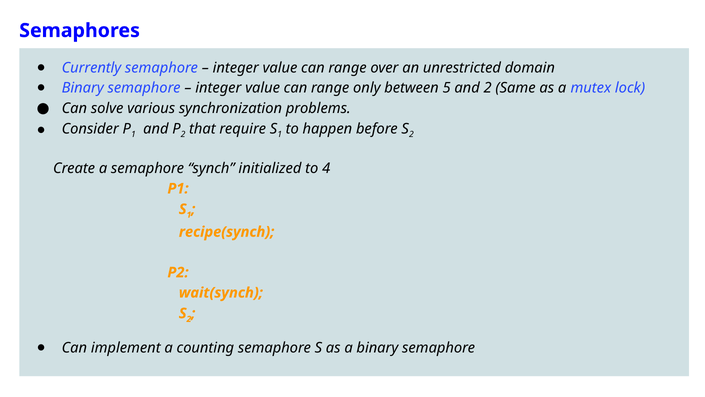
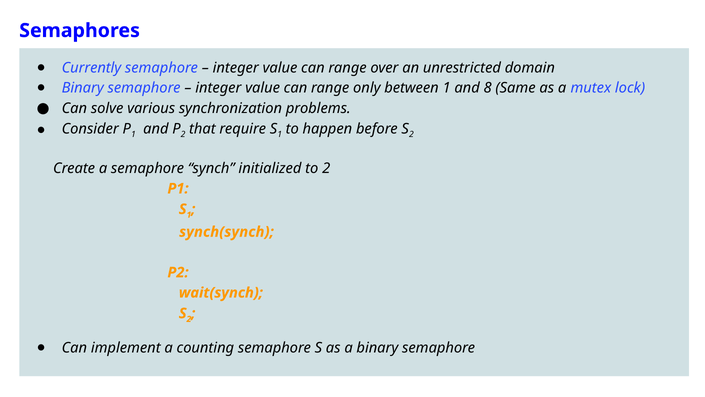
between 5: 5 -> 1
and 2: 2 -> 8
to 4: 4 -> 2
recipe(synch: recipe(synch -> synch(synch
